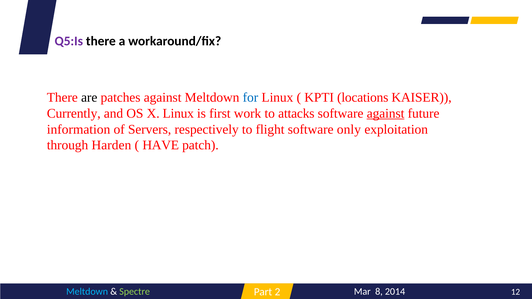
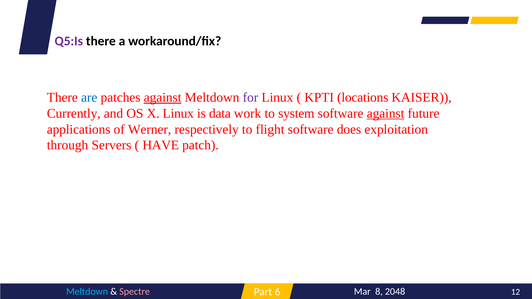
are colour: black -> blue
against at (163, 97) underline: none -> present
for colour: blue -> purple
first: first -> data
attacks: attacks -> system
information: information -> applications
Servers: Servers -> Werner
only: only -> does
Harden: Harden -> Servers
2: 2 -> 6
Spectre colour: light green -> pink
2014: 2014 -> 2048
